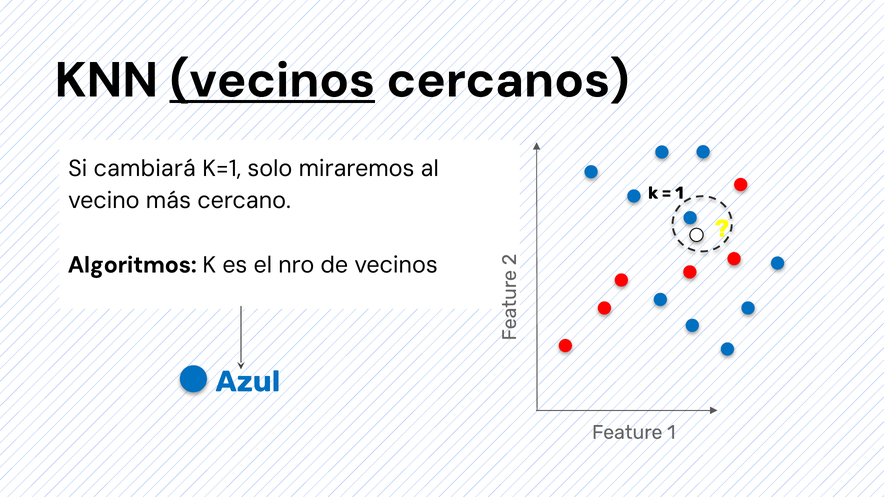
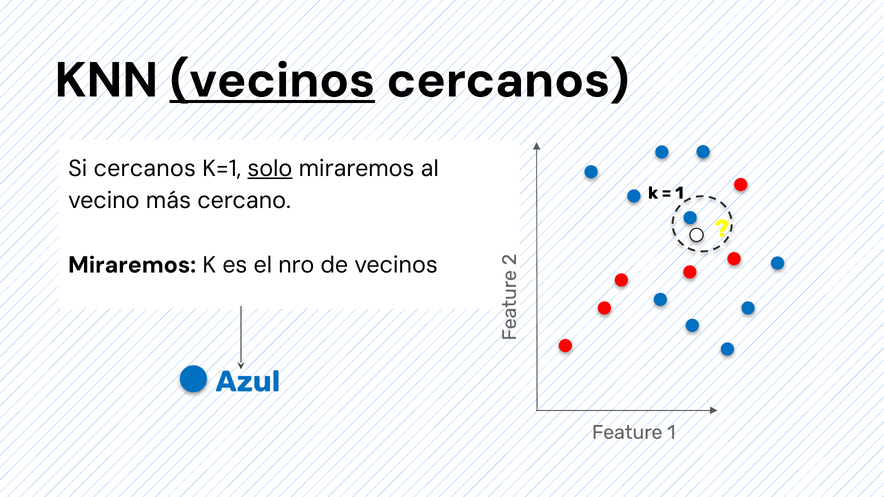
Si cambiará: cambiará -> cercanos
solo underline: none -> present
Algoritmos at (132, 265): Algoritmos -> Miraremos
